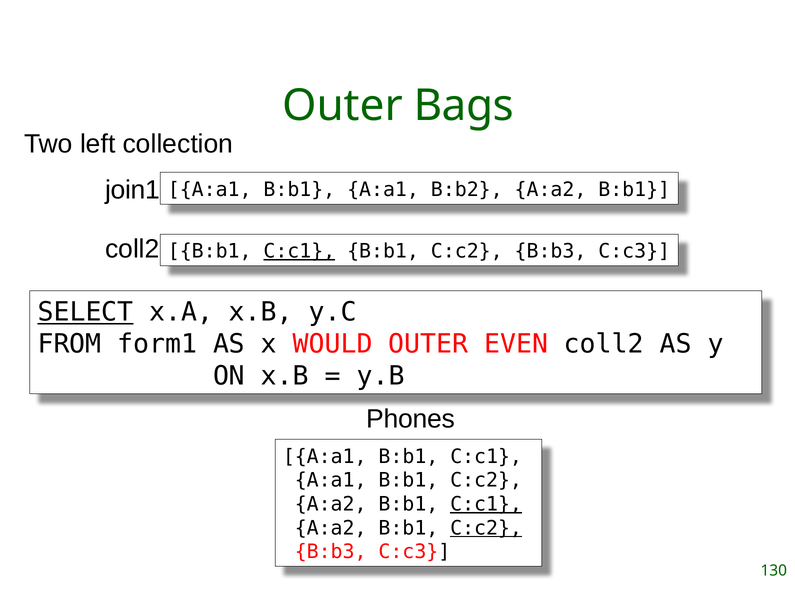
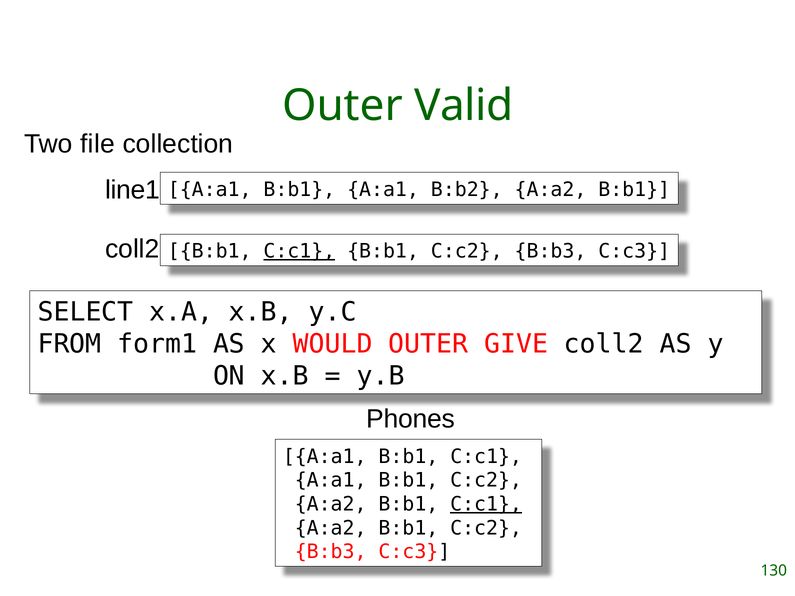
Bags: Bags -> Valid
left: left -> file
join1: join1 -> line1
SELECT underline: present -> none
EVEN: EVEN -> GIVE
C:c2 at (486, 528) underline: present -> none
